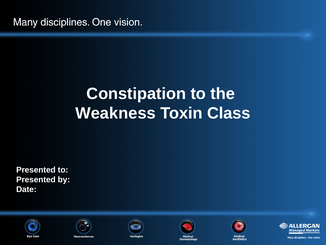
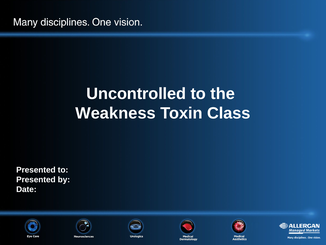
Constipation: Constipation -> Uncontrolled
